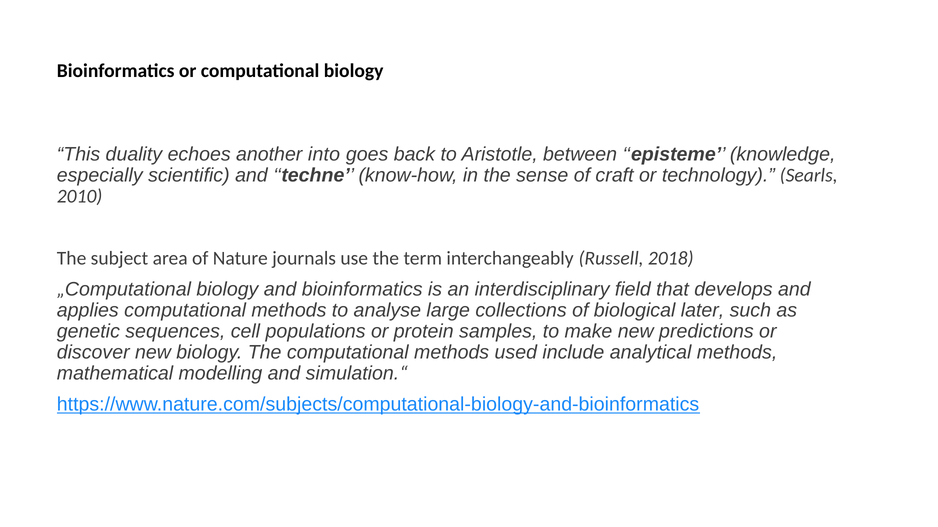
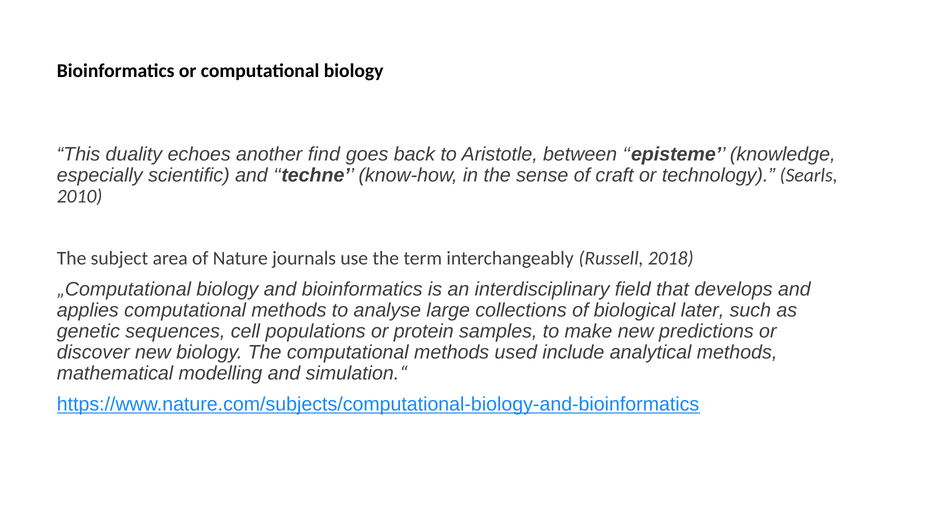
into: into -> find
